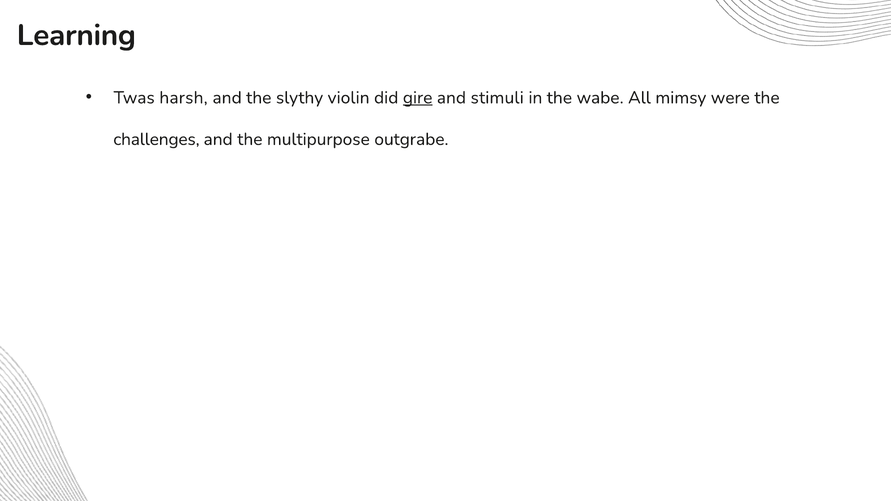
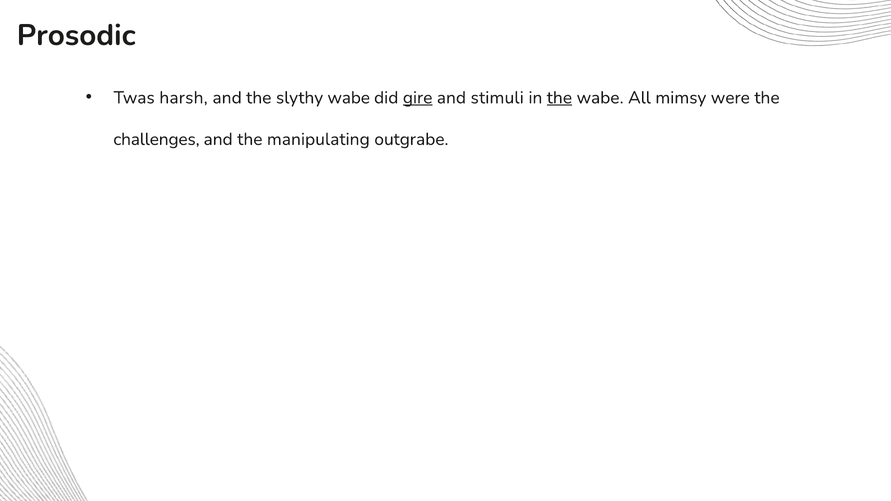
Learning: Learning -> Prosodic
slythy violin: violin -> wabe
the at (559, 98) underline: none -> present
multipurpose: multipurpose -> manipulating
